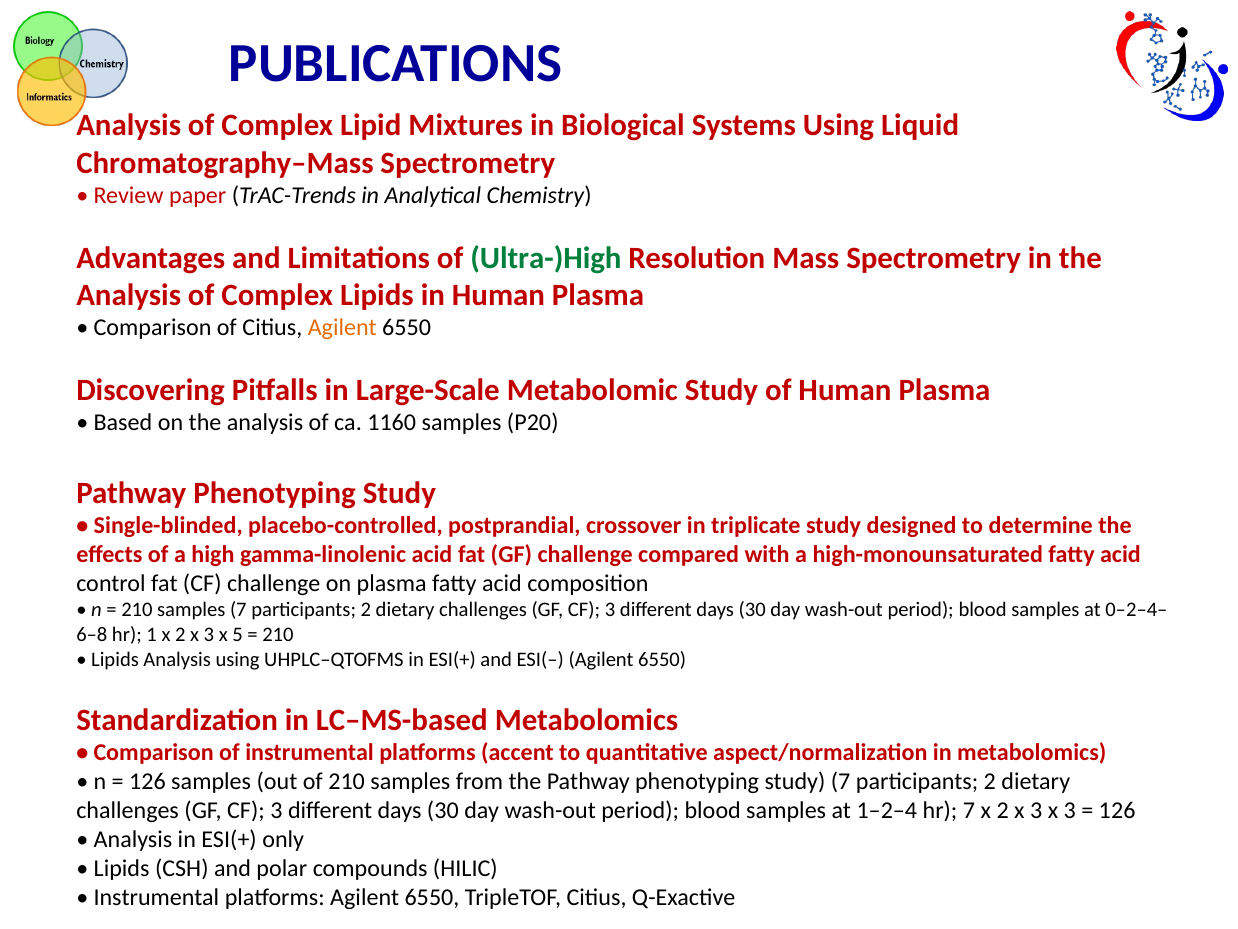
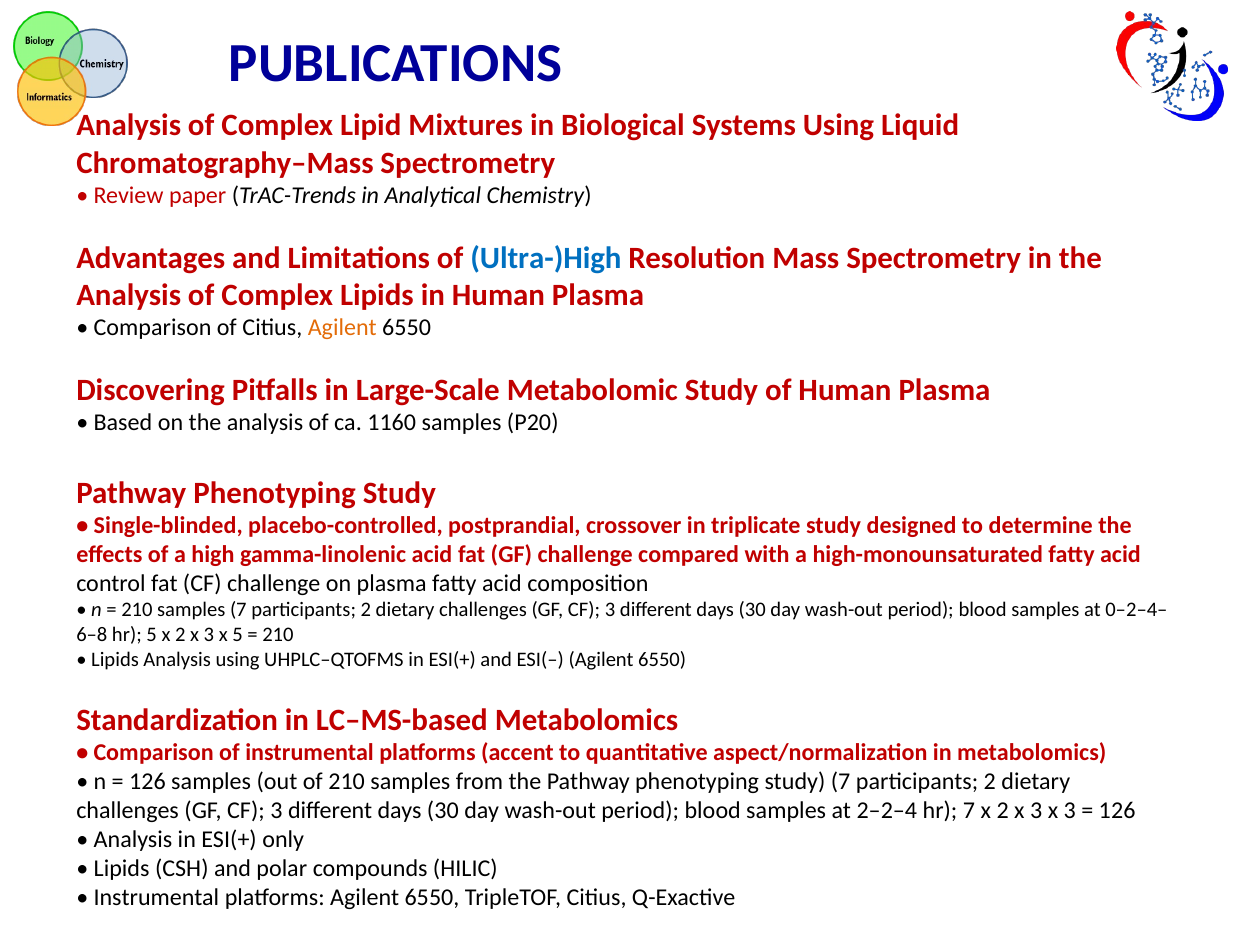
Ultra-)High colour: green -> blue
hr 1: 1 -> 5
1–2–4: 1–2–4 -> 2–2–4
